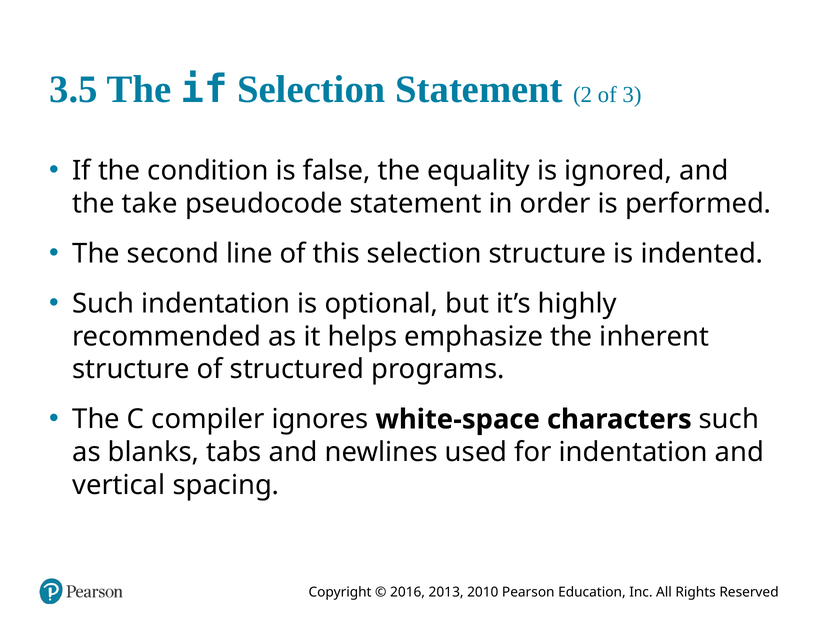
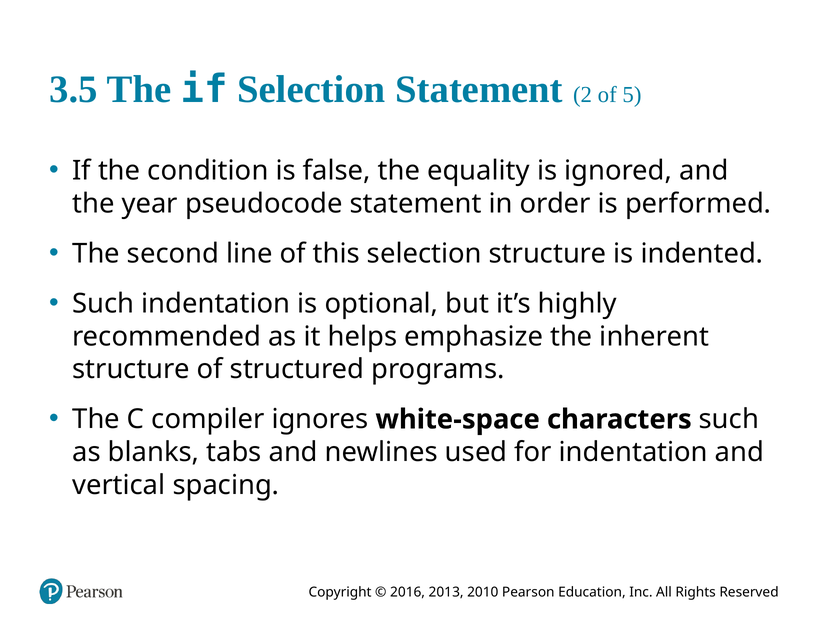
3: 3 -> 5
take: take -> year
